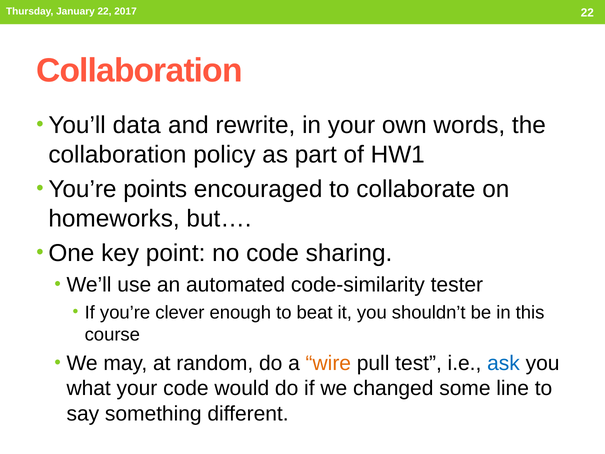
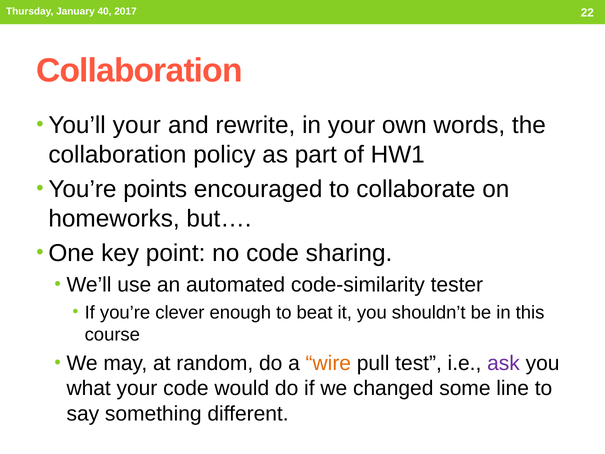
January 22: 22 -> 40
You’ll data: data -> your
ask colour: blue -> purple
